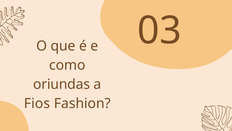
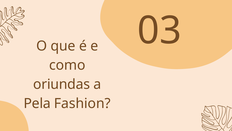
Fios: Fios -> Pela
